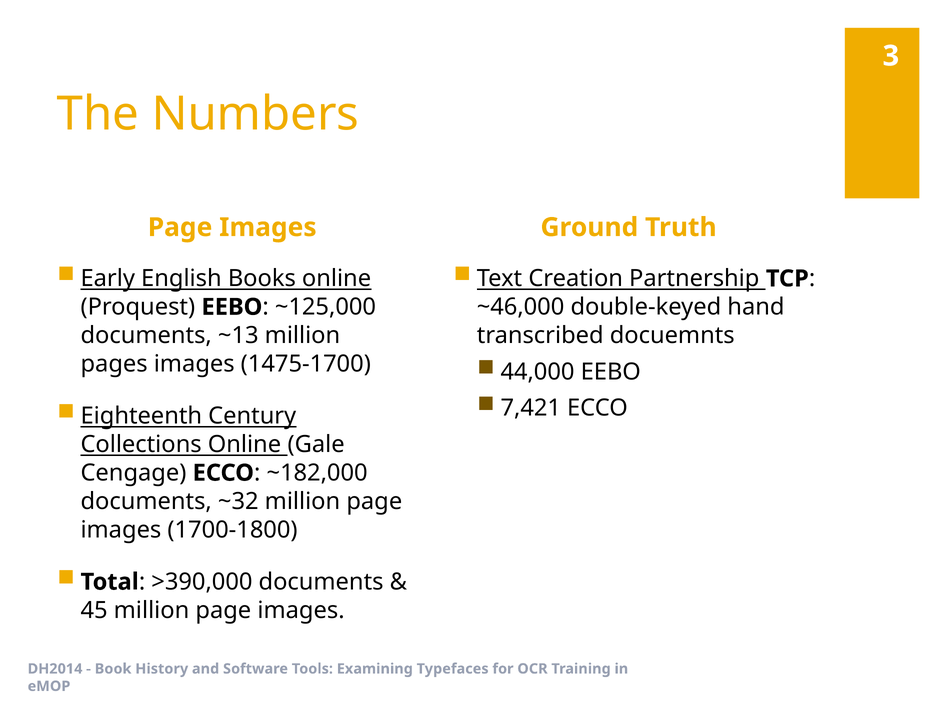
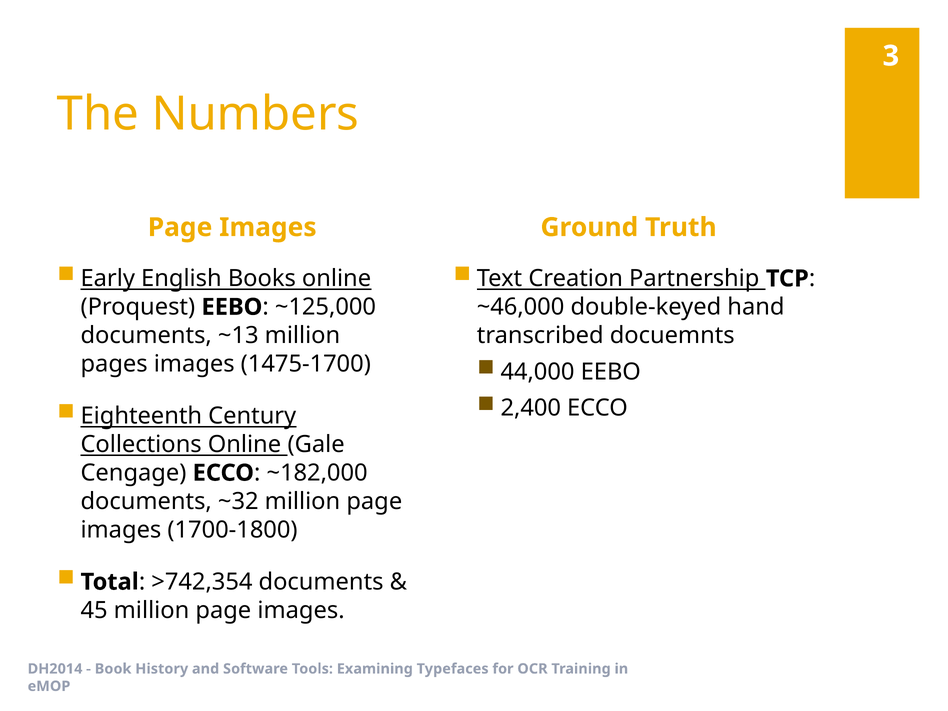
7,421: 7,421 -> 2,400
>390,000: >390,000 -> >742,354
